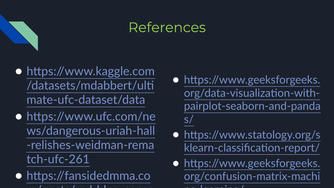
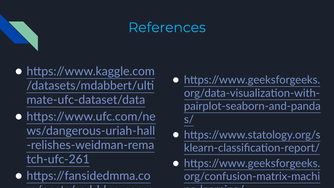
References colour: light green -> light blue
